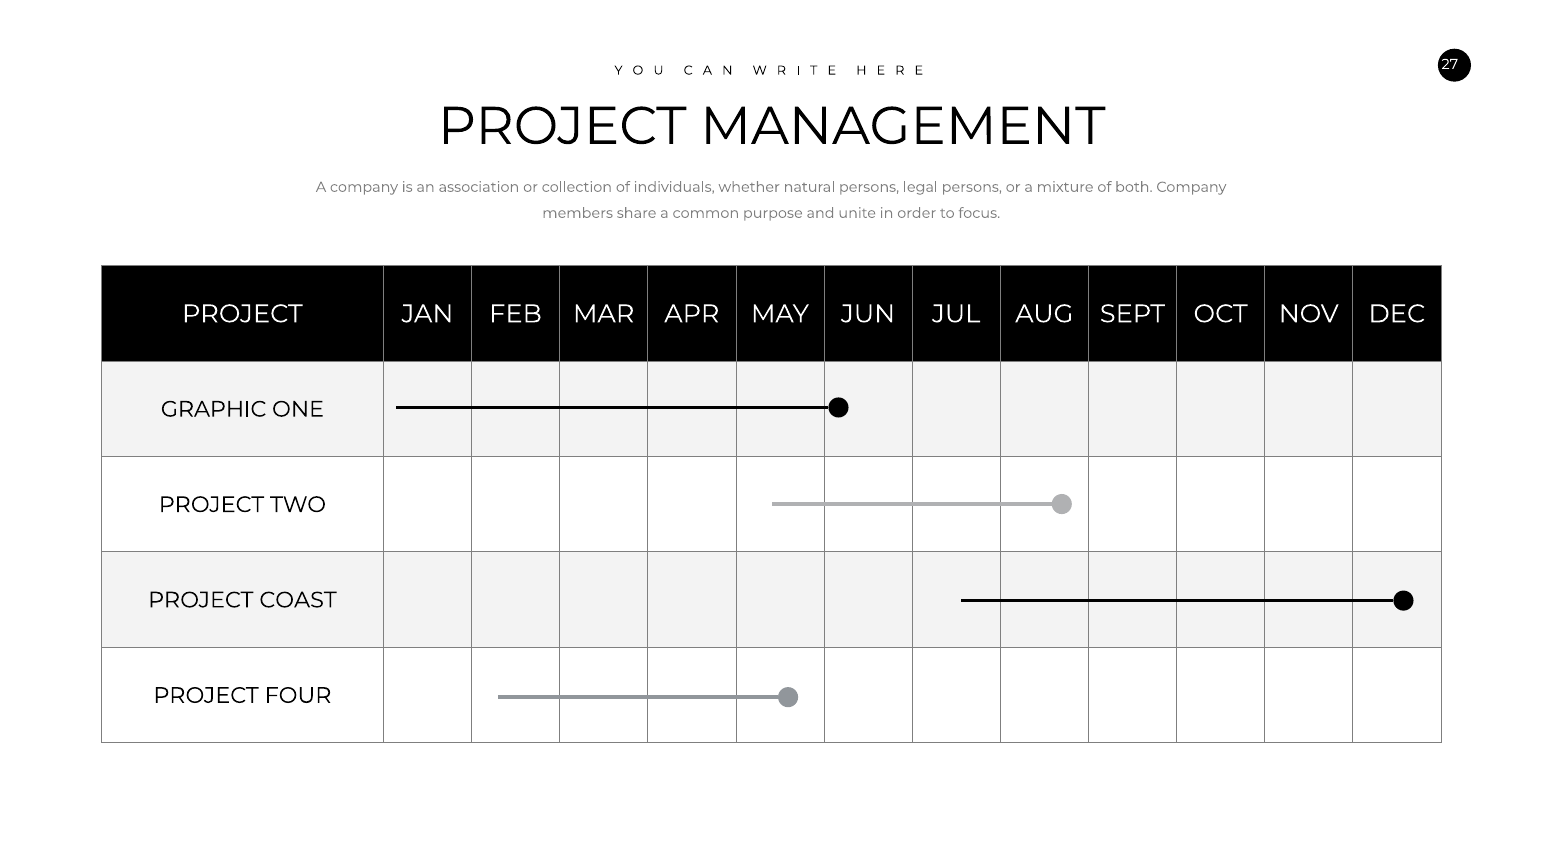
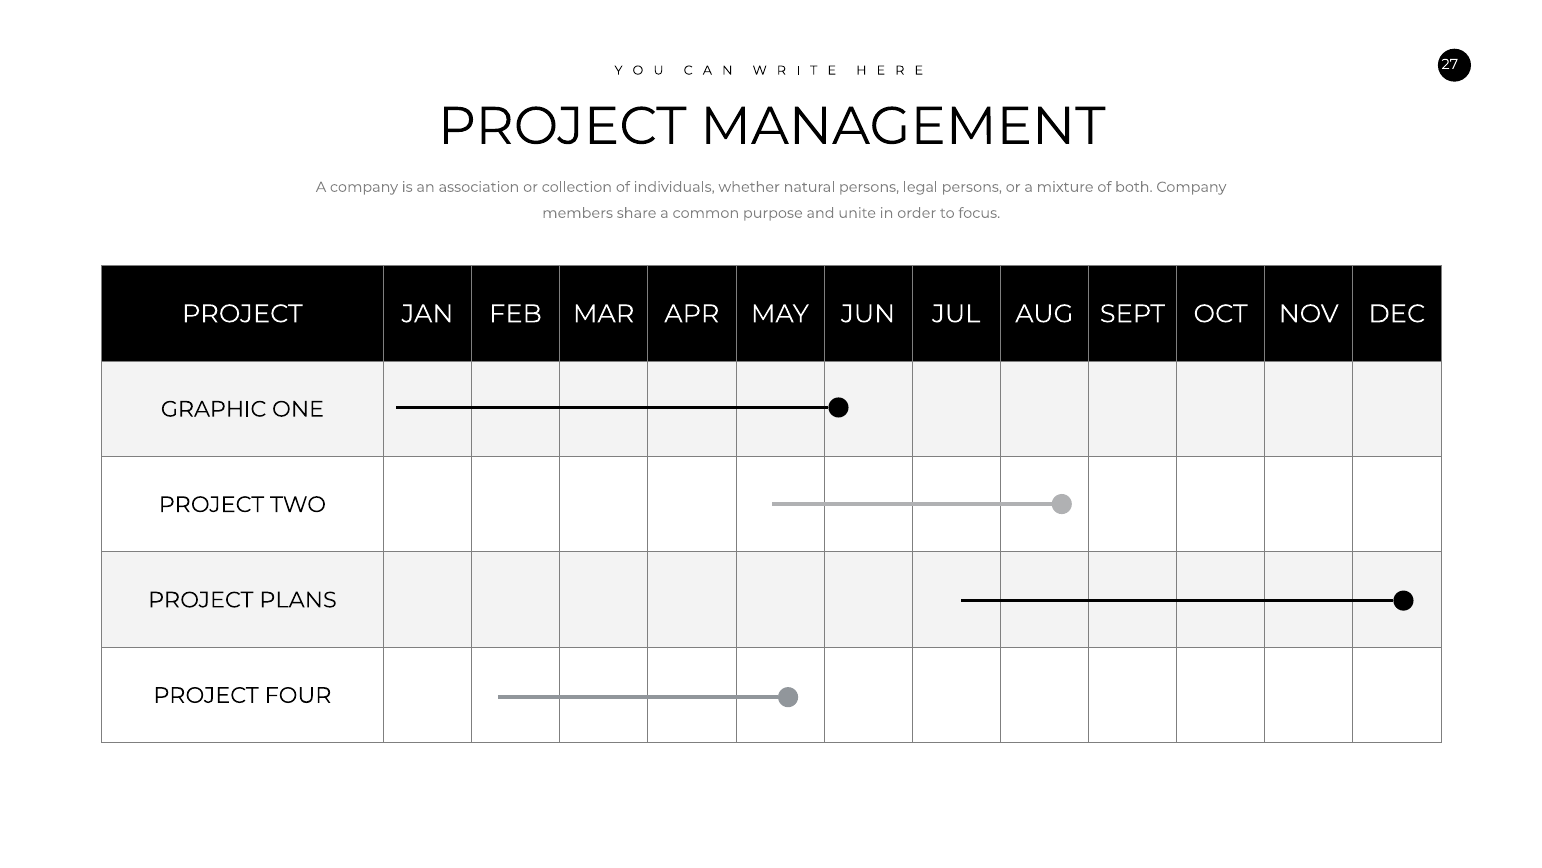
COAST: COAST -> PLANS
